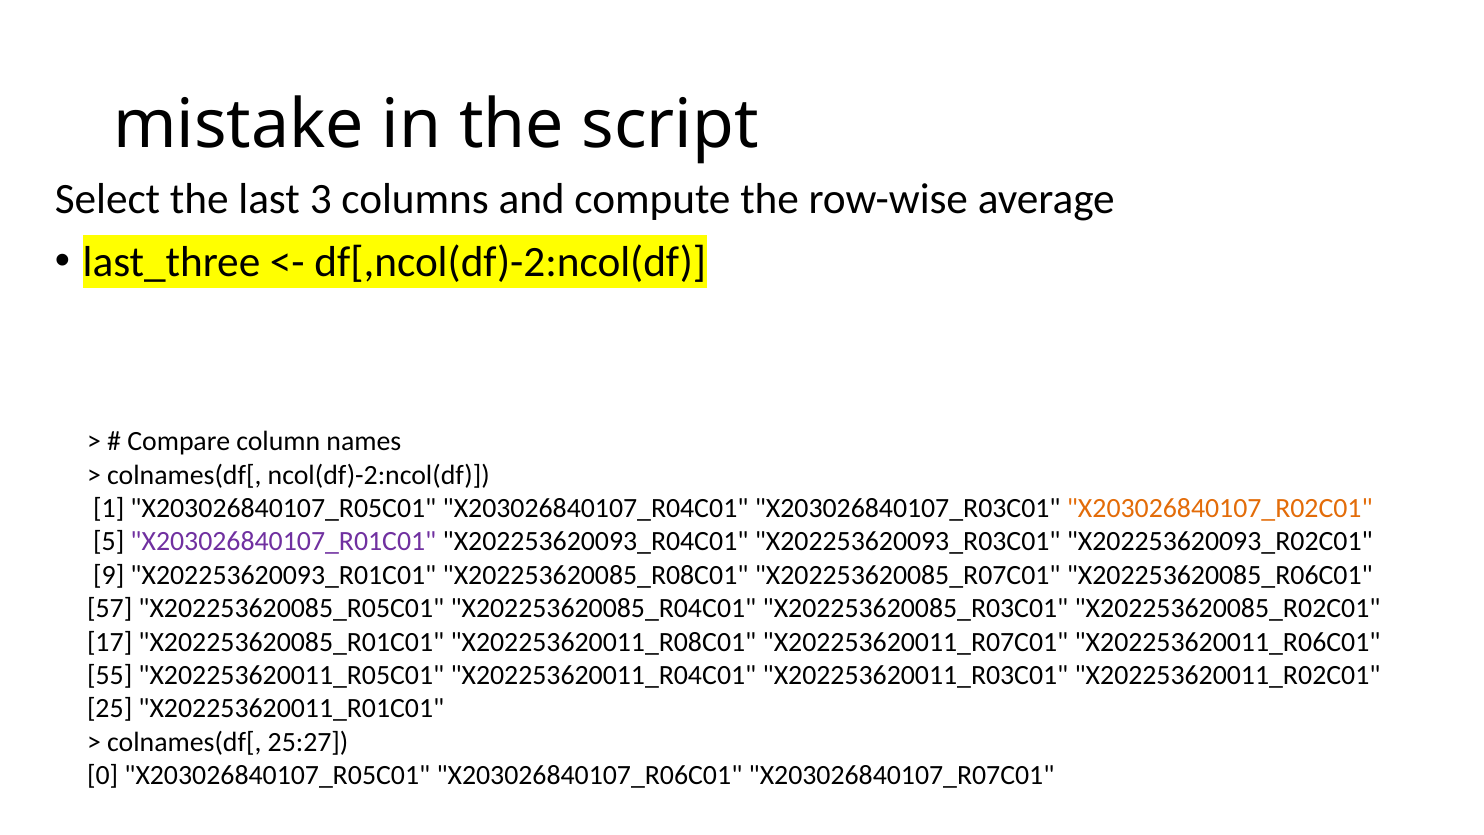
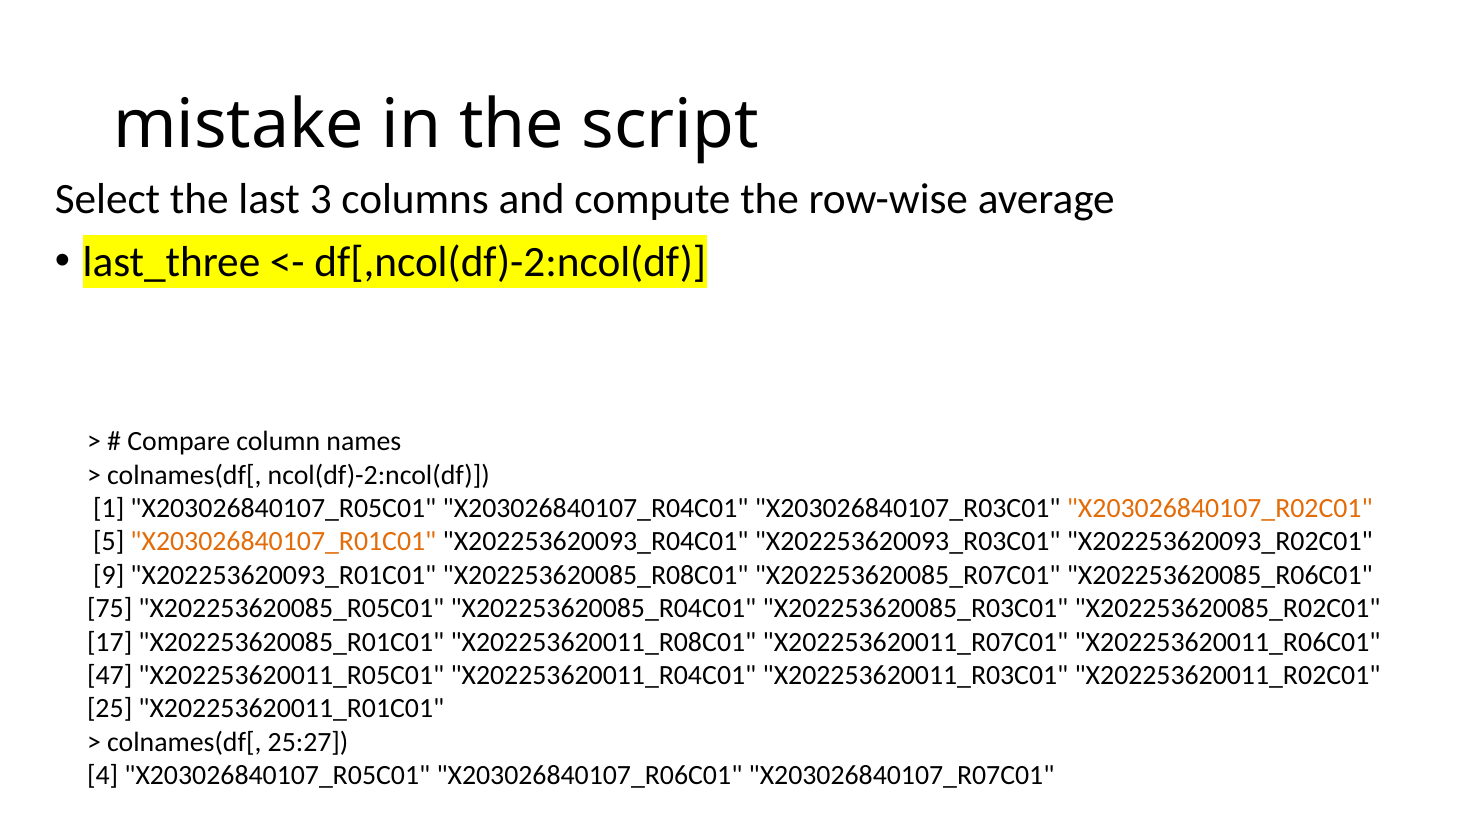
X203026840107_R01C01 colour: purple -> orange
57: 57 -> 75
55: 55 -> 47
0: 0 -> 4
